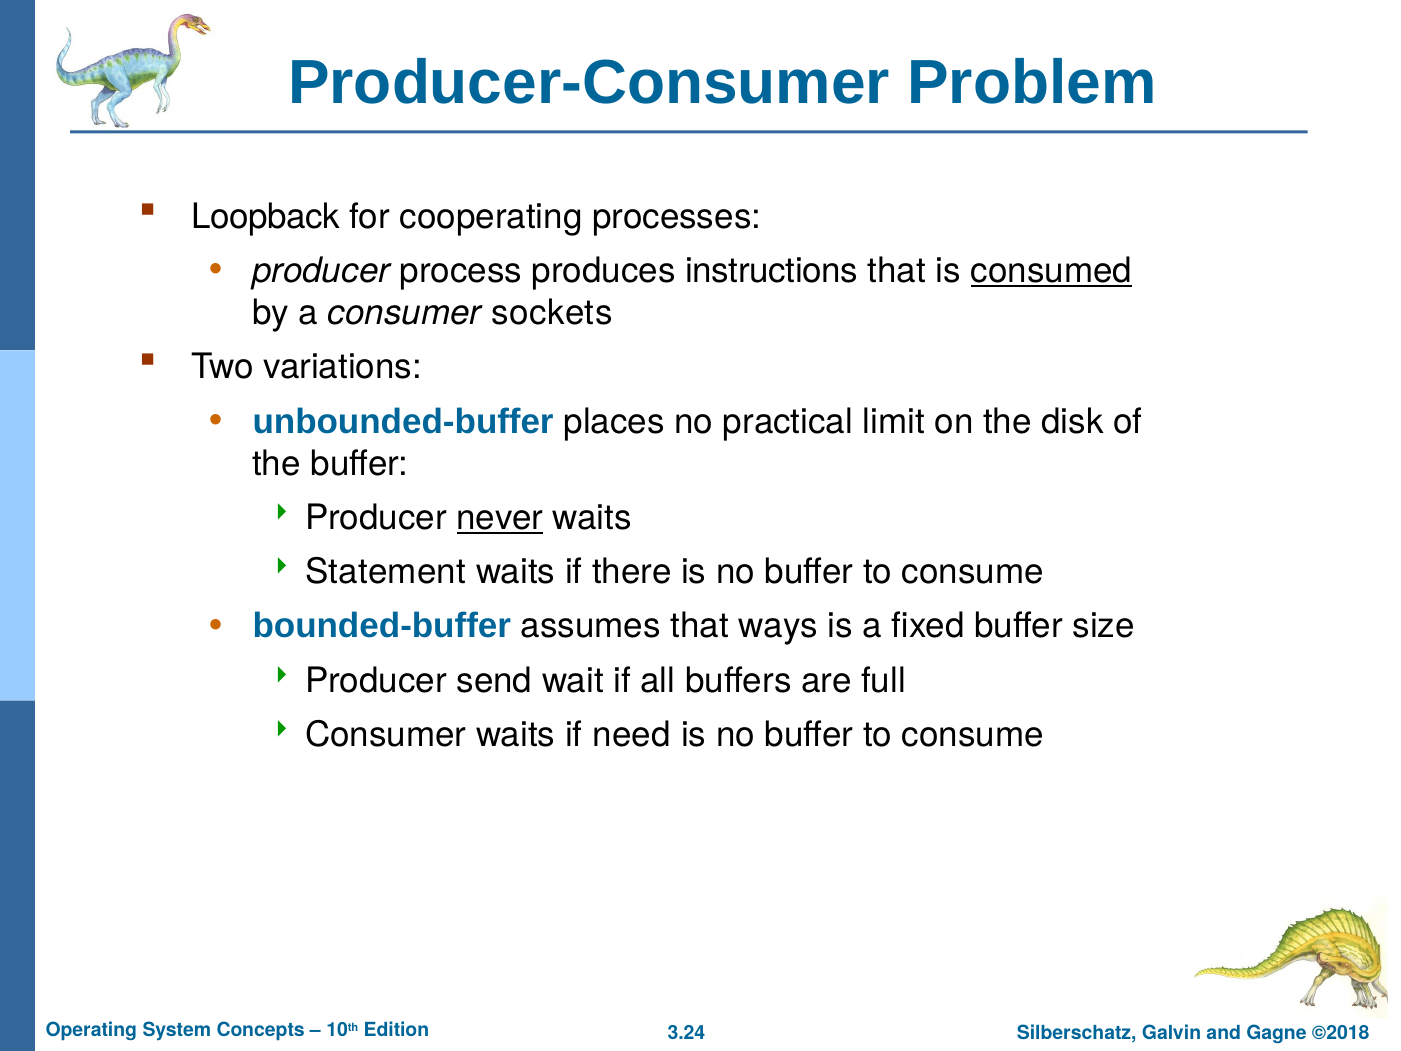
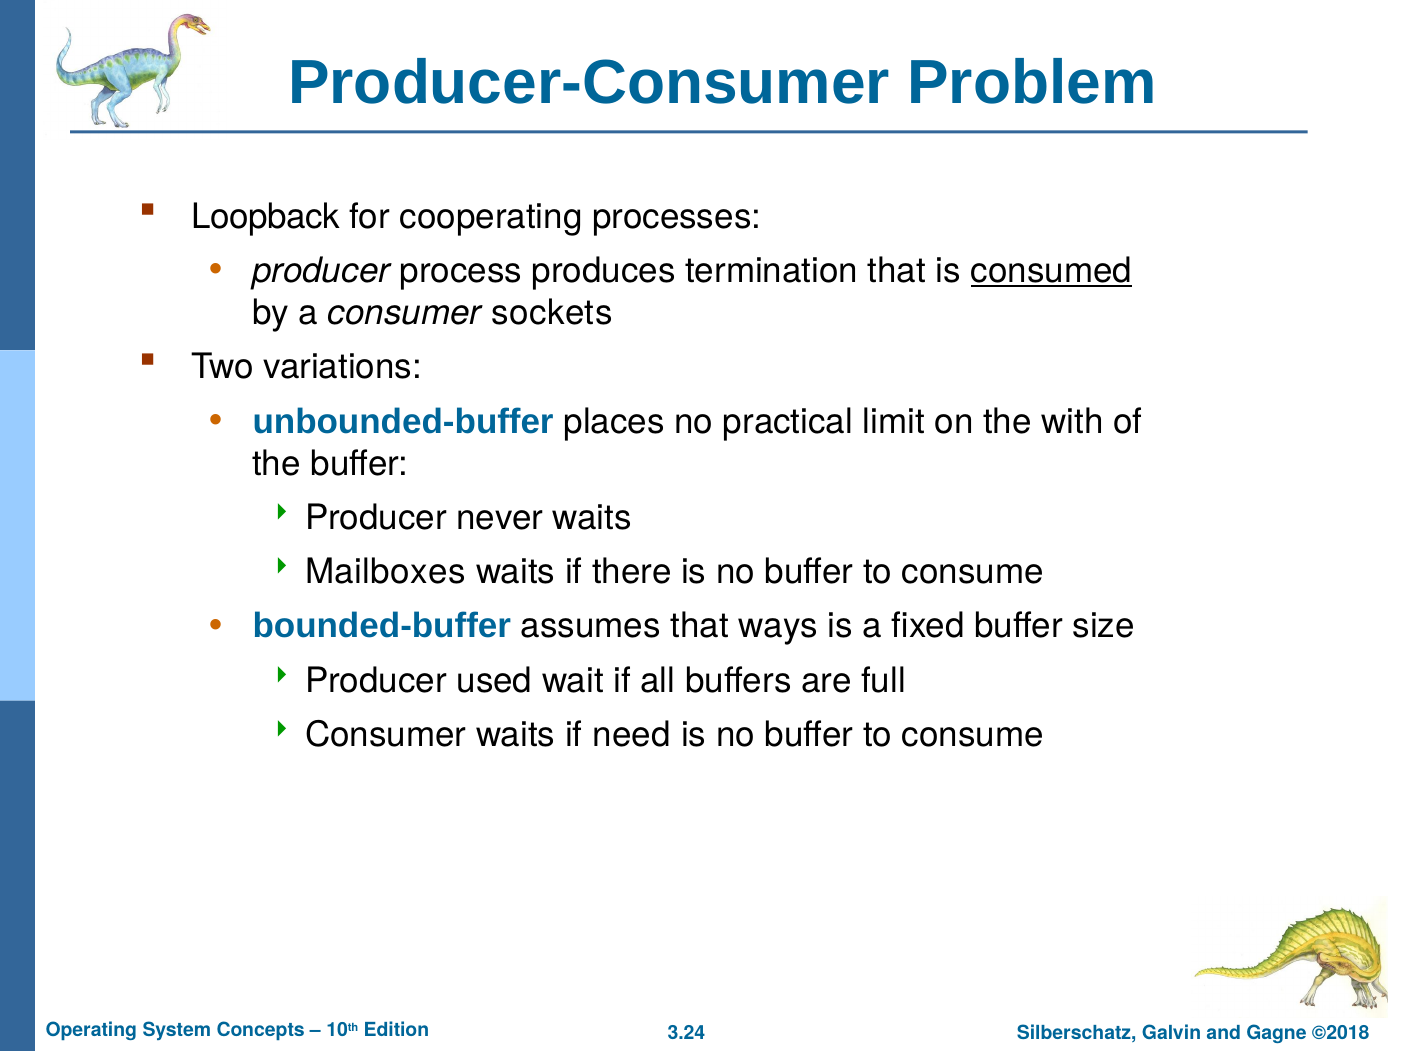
instructions: instructions -> termination
disk: disk -> with
never underline: present -> none
Statement: Statement -> Mailboxes
send: send -> used
